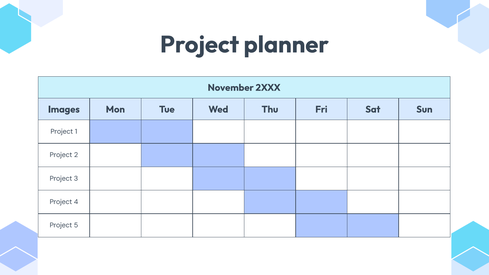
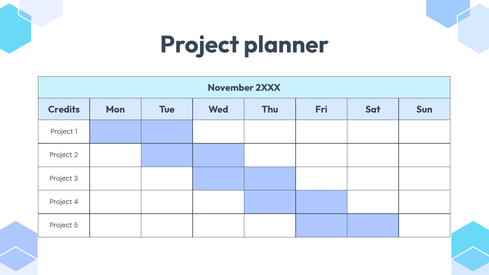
Images: Images -> Credits
